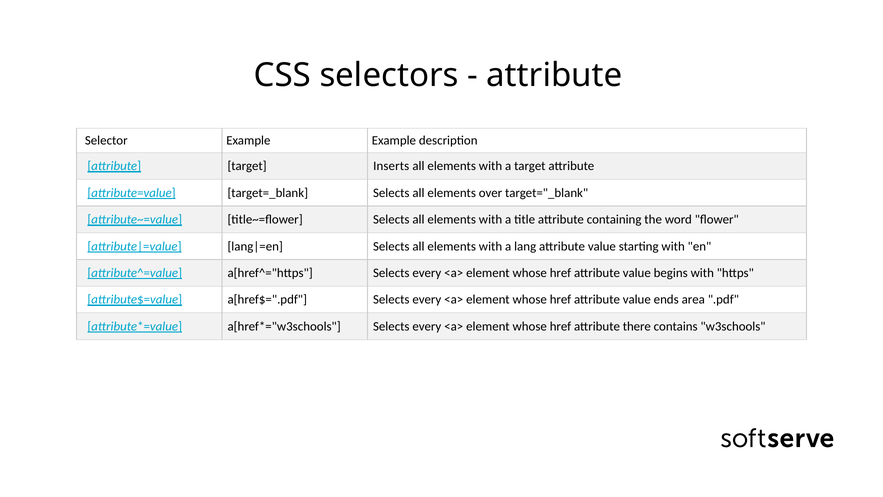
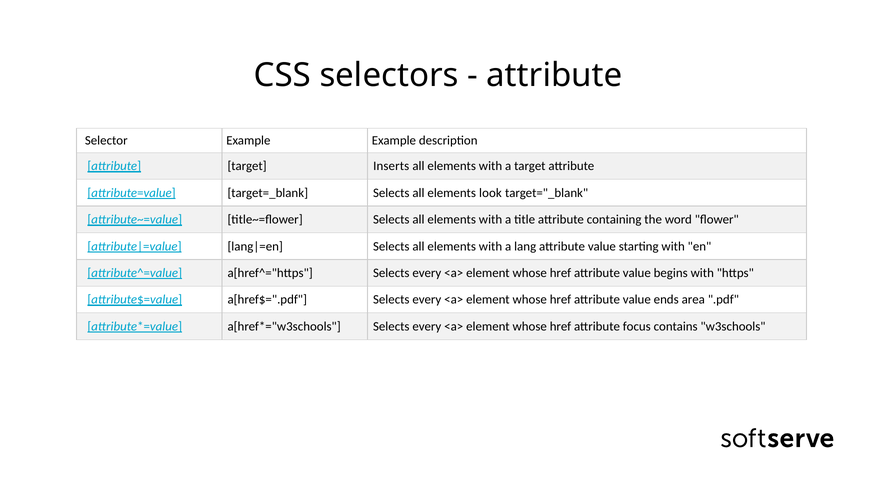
over: over -> look
there: there -> focus
